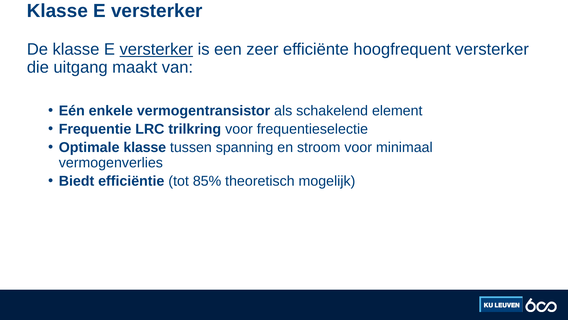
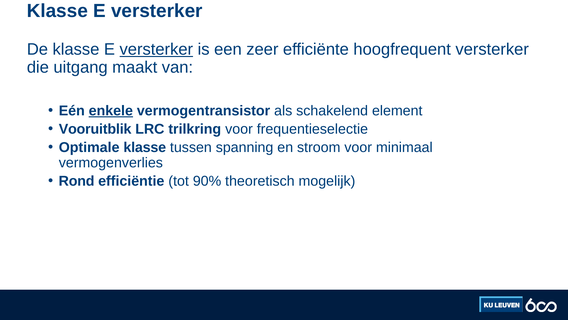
enkele underline: none -> present
Frequentie: Frequentie -> Vooruitblik
Biedt: Biedt -> Rond
85%: 85% -> 90%
